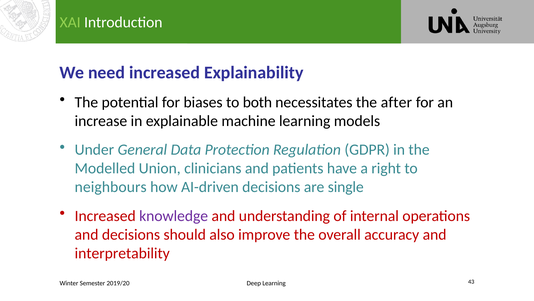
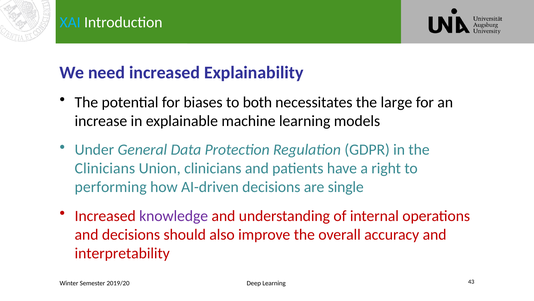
XAI colour: light green -> light blue
after: after -> large
Modelled at (105, 168): Modelled -> Clinicians
neighbours: neighbours -> performing
